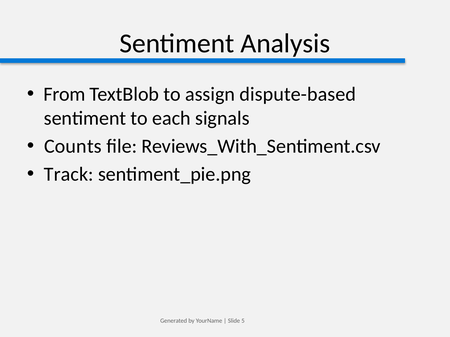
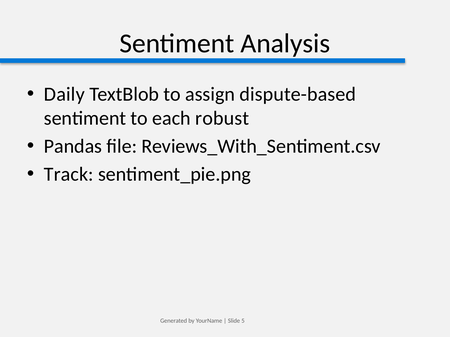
From: From -> Daily
signals: signals -> robust
Counts: Counts -> Pandas
